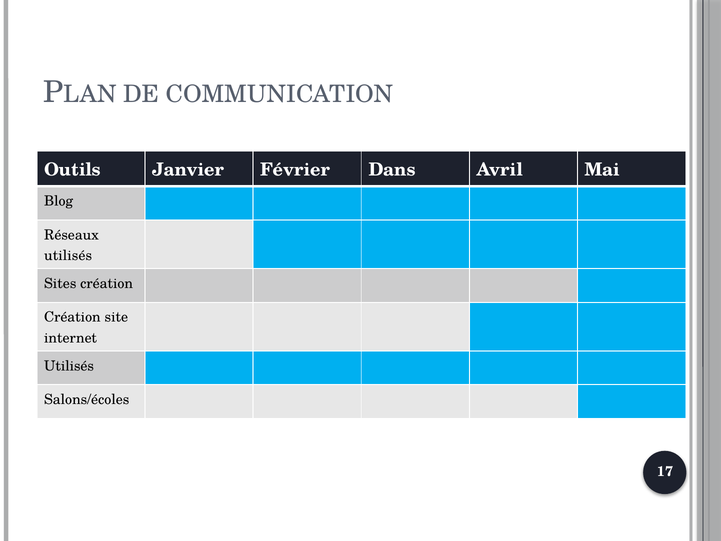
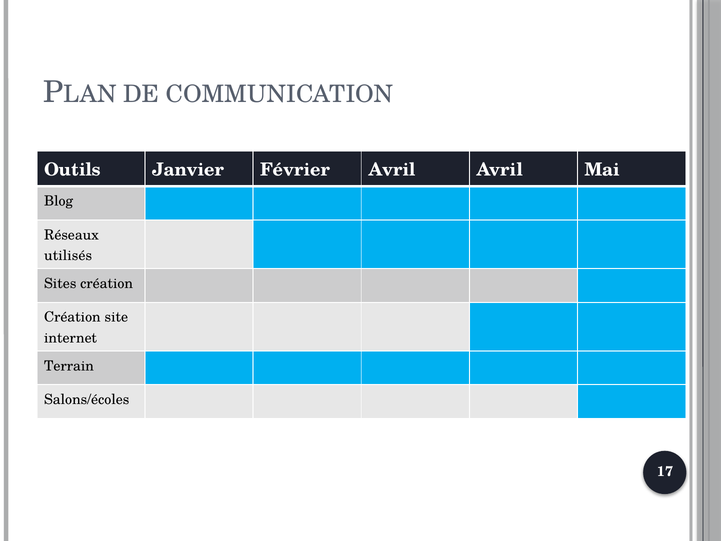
Février Dans: Dans -> Avril
Utilisés at (69, 366): Utilisés -> Terrain
